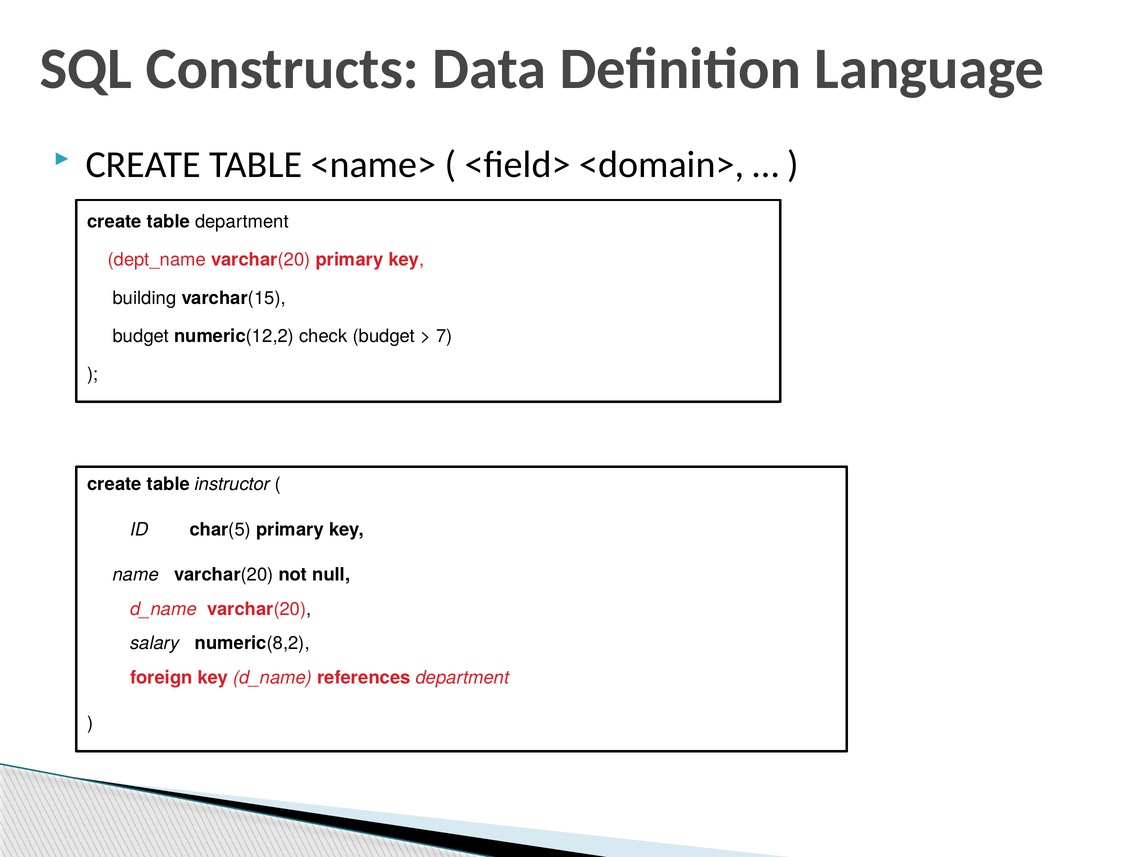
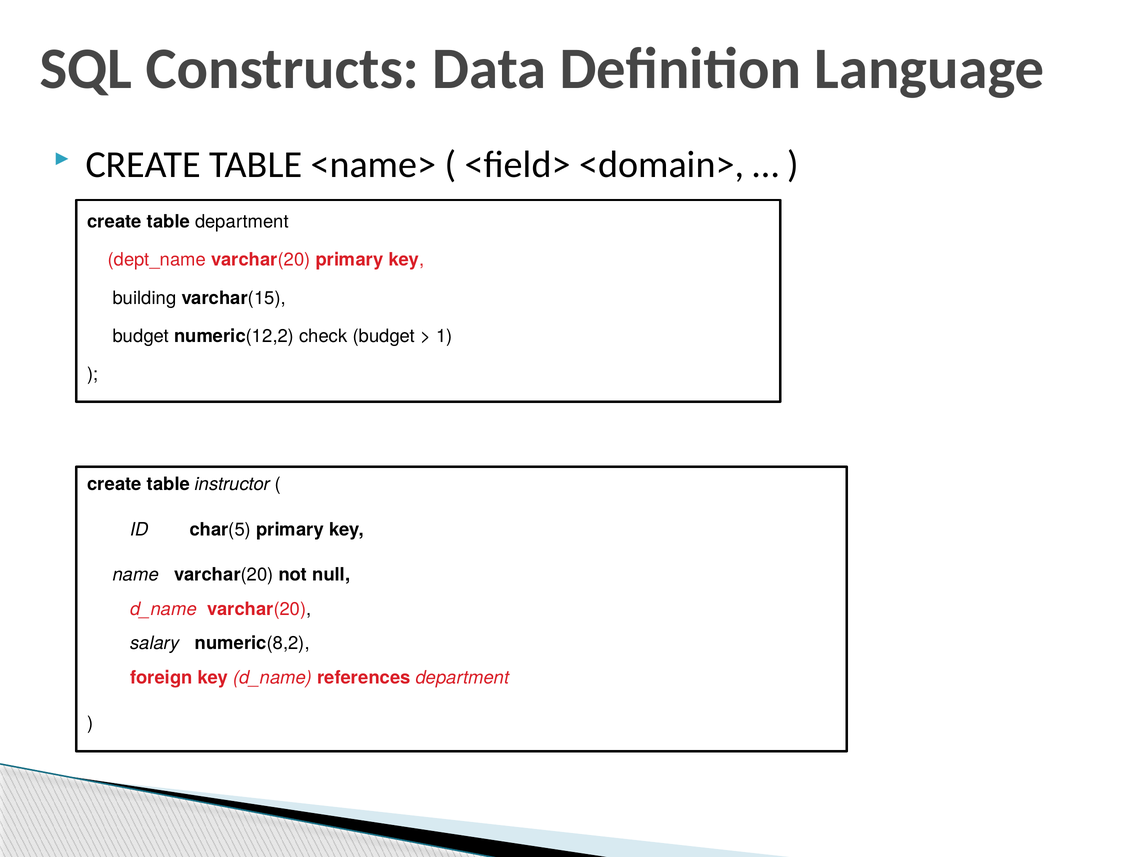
7: 7 -> 1
